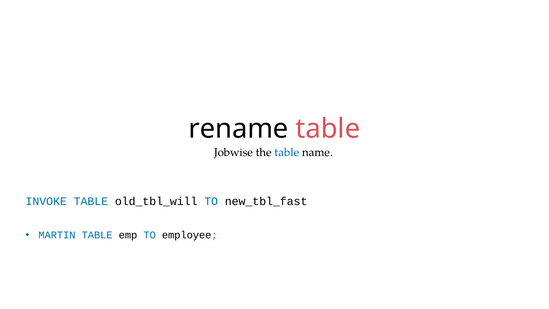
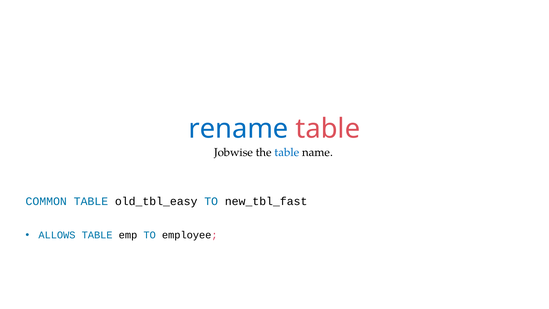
rename colour: black -> blue
INVOKE: INVOKE -> COMMON
old_tbl_will: old_tbl_will -> old_tbl_easy
MARTIN: MARTIN -> ALLOWS
